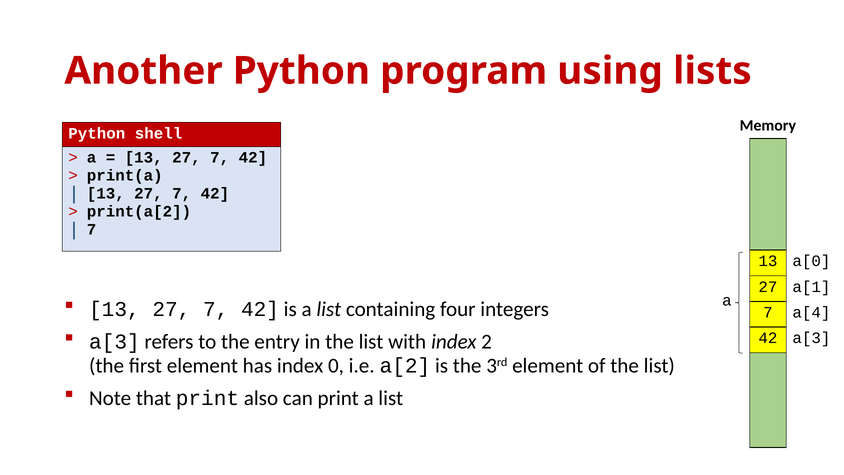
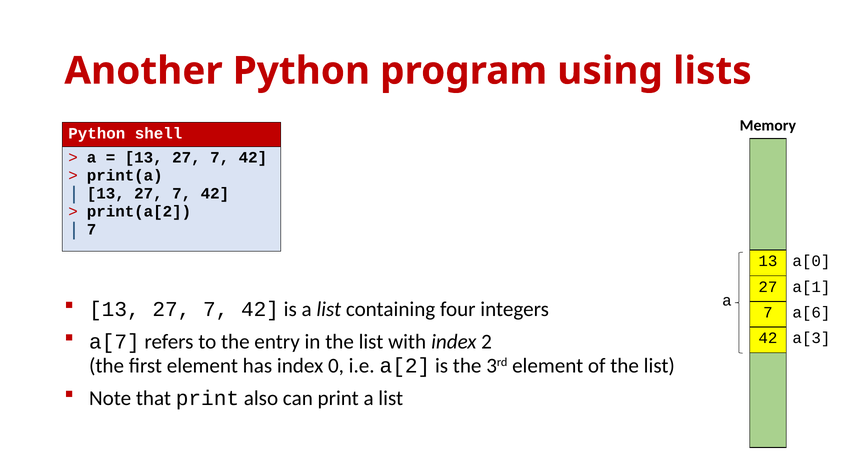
a[4: a[4 -> a[6
a[3 at (114, 342): a[3 -> a[7
